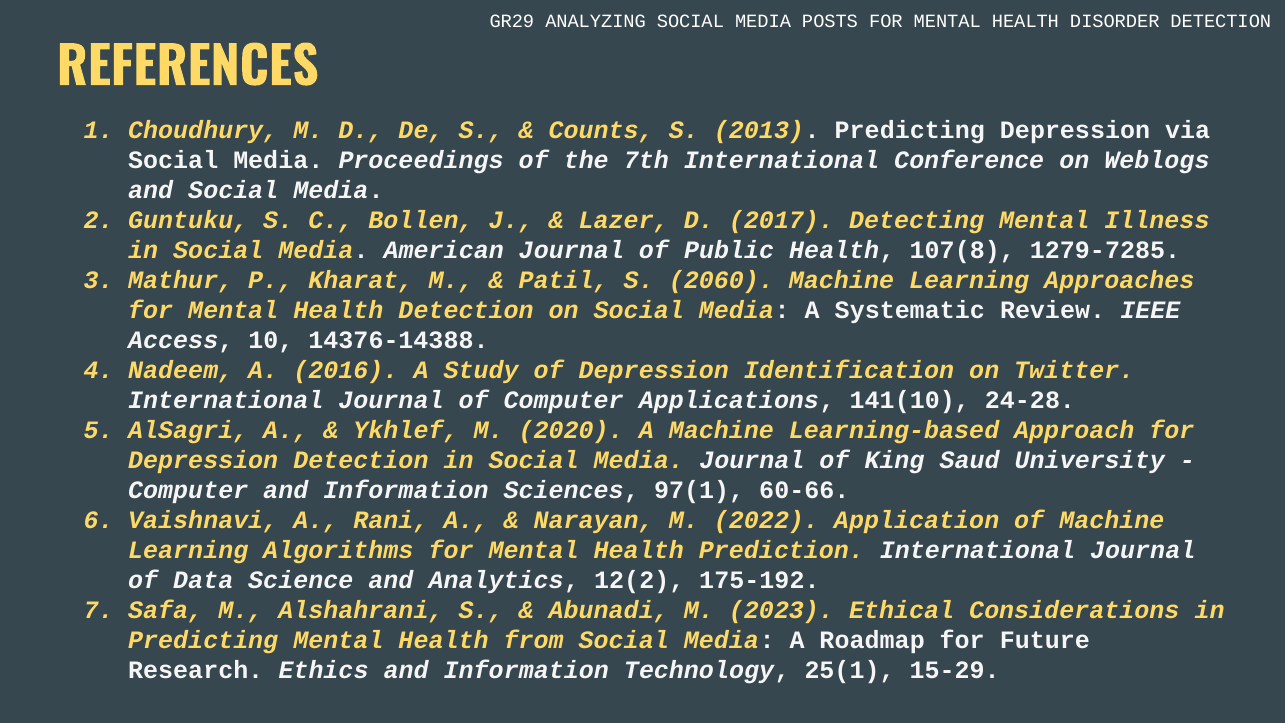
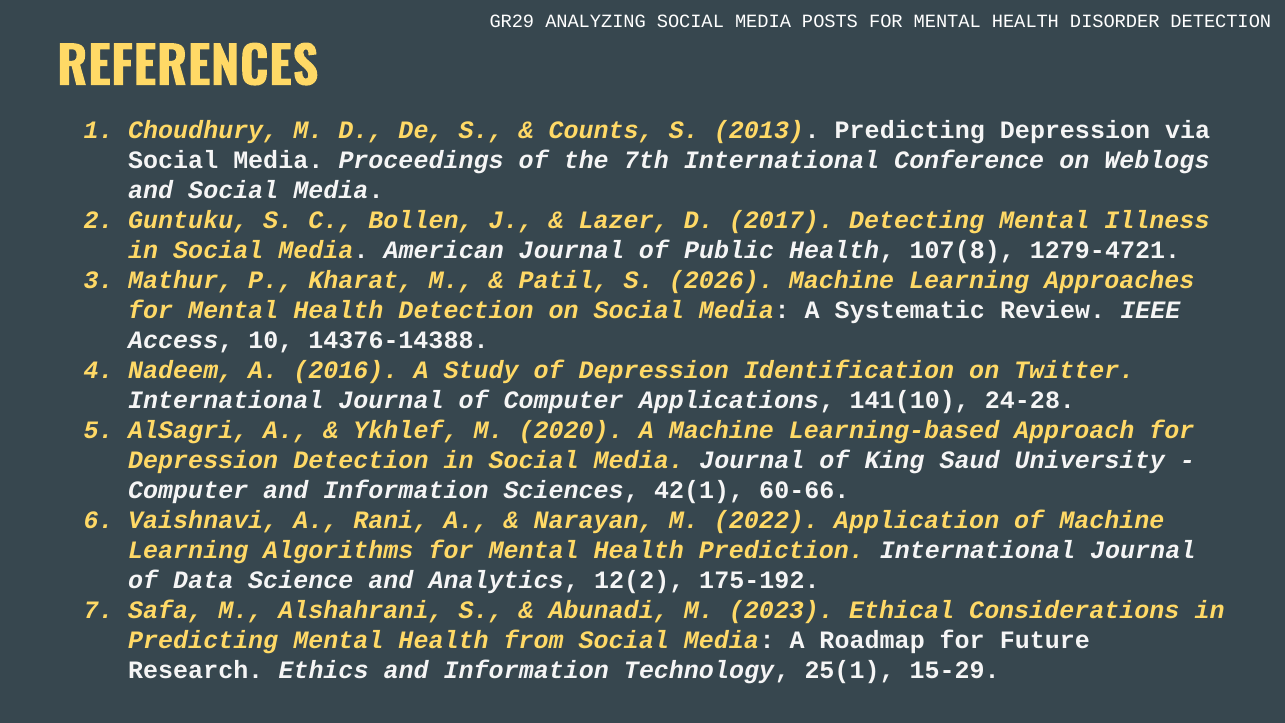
1279-7285: 1279-7285 -> 1279-4721
2060: 2060 -> 2026
97(1: 97(1 -> 42(1
